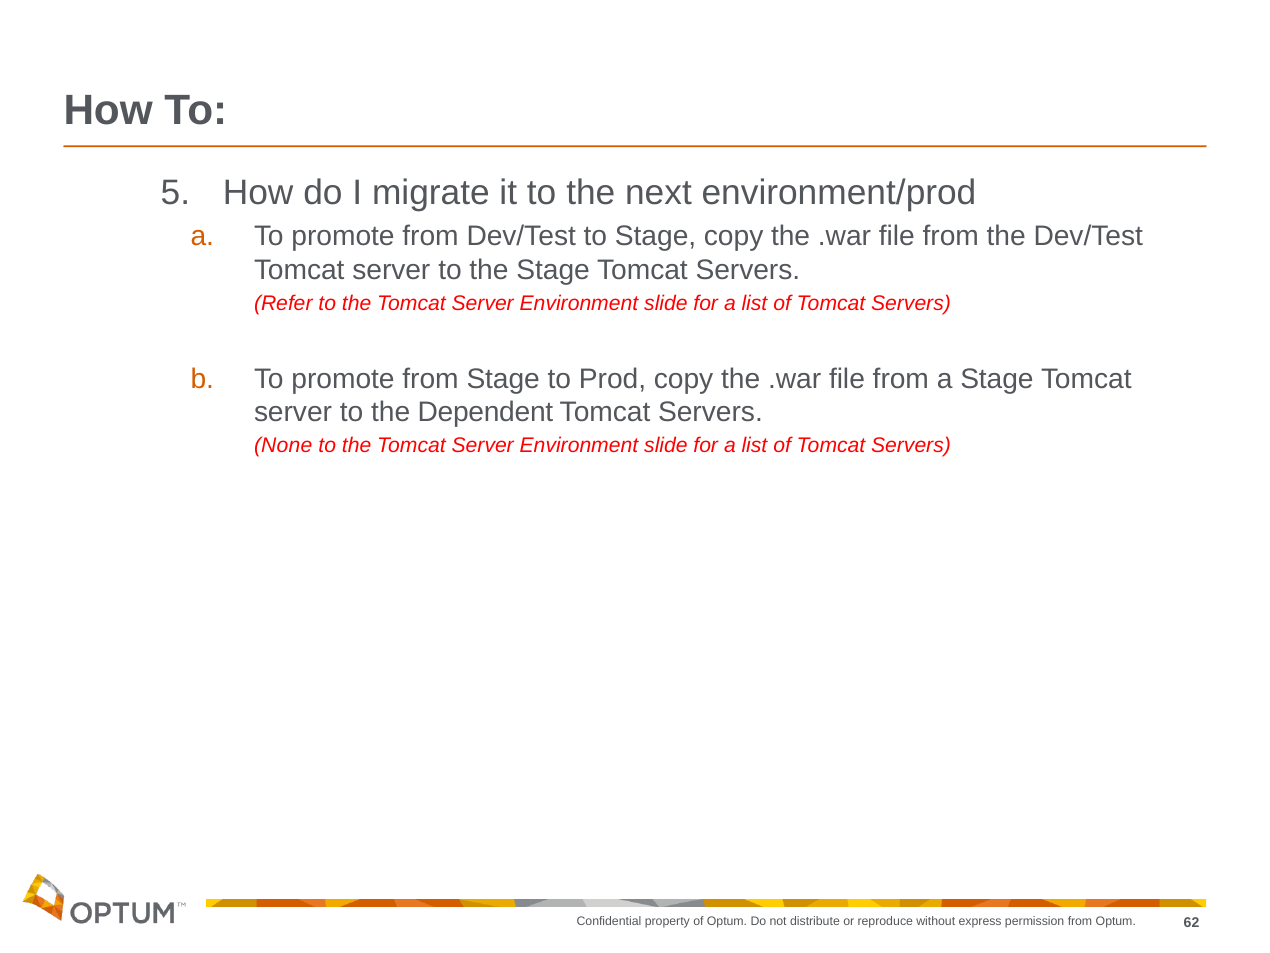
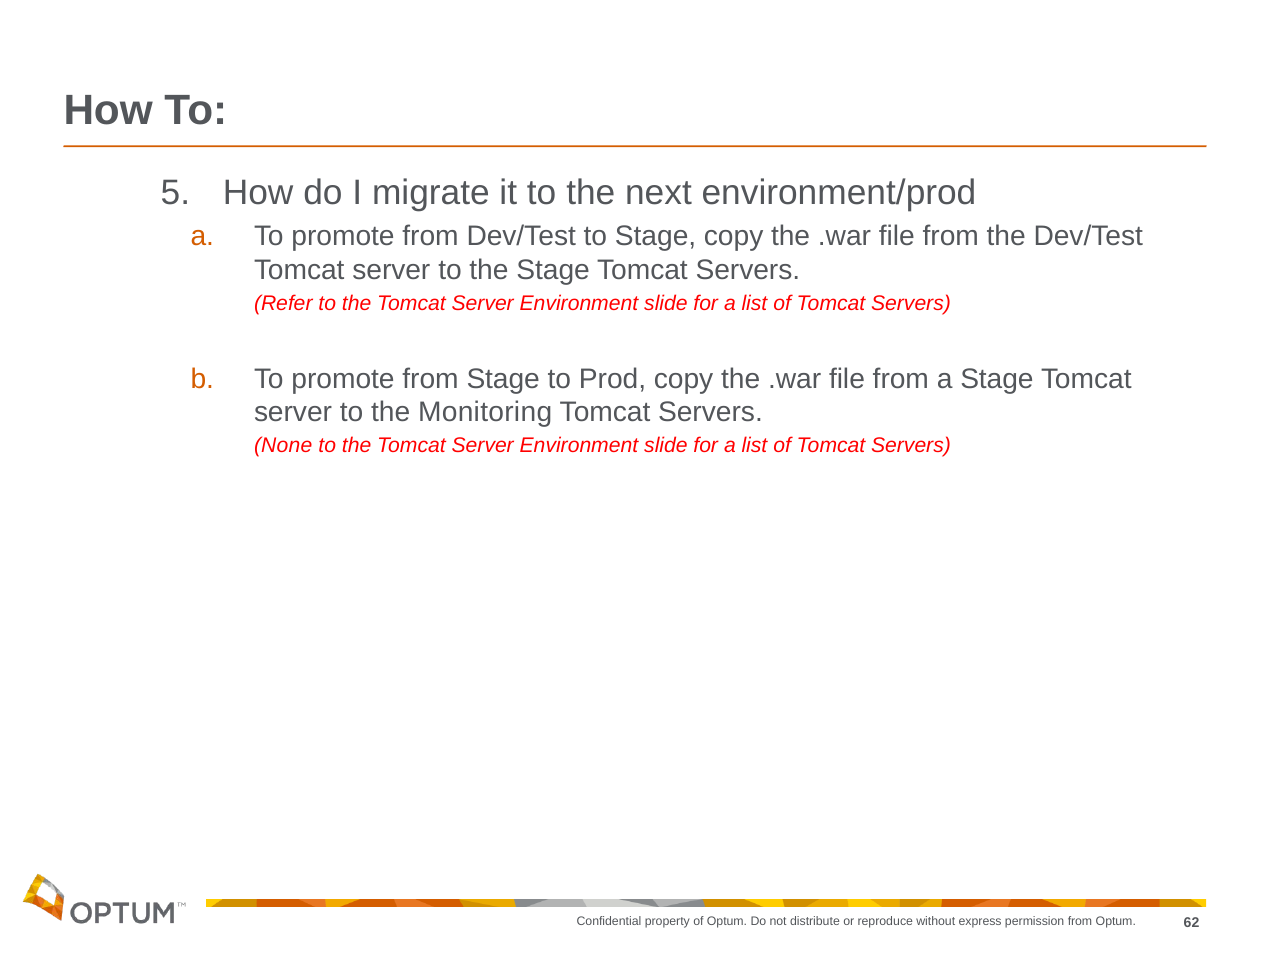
Dependent: Dependent -> Monitoring
